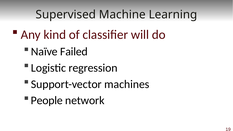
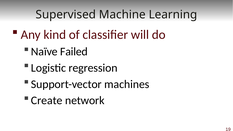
People: People -> Create
